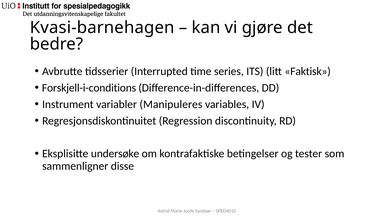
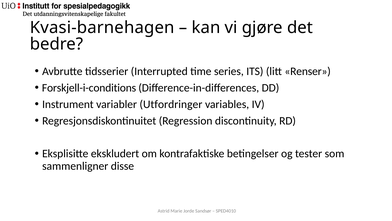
Faktisk: Faktisk -> Renser
Manipuleres: Manipuleres -> Utfordringer
undersøke: undersøke -> ekskludert
